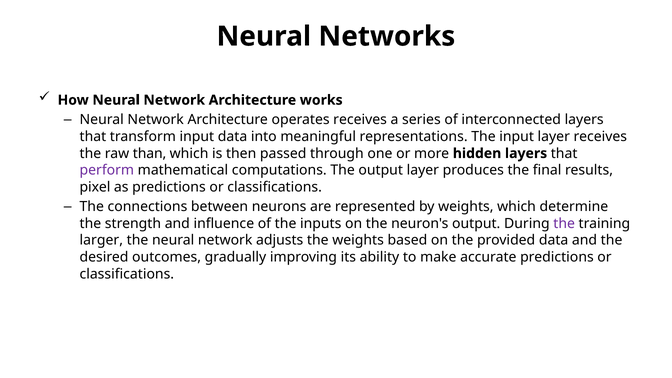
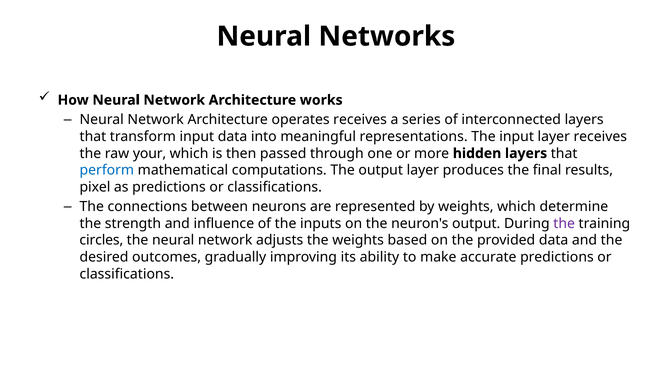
than: than -> your
perform colour: purple -> blue
larger: larger -> circles
